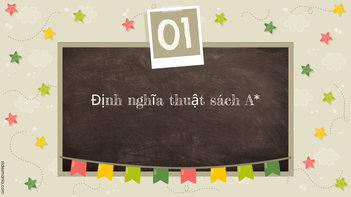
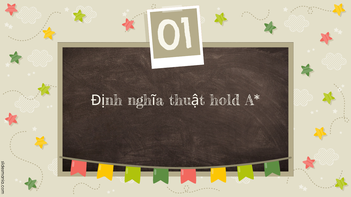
sách: sách -> hold
